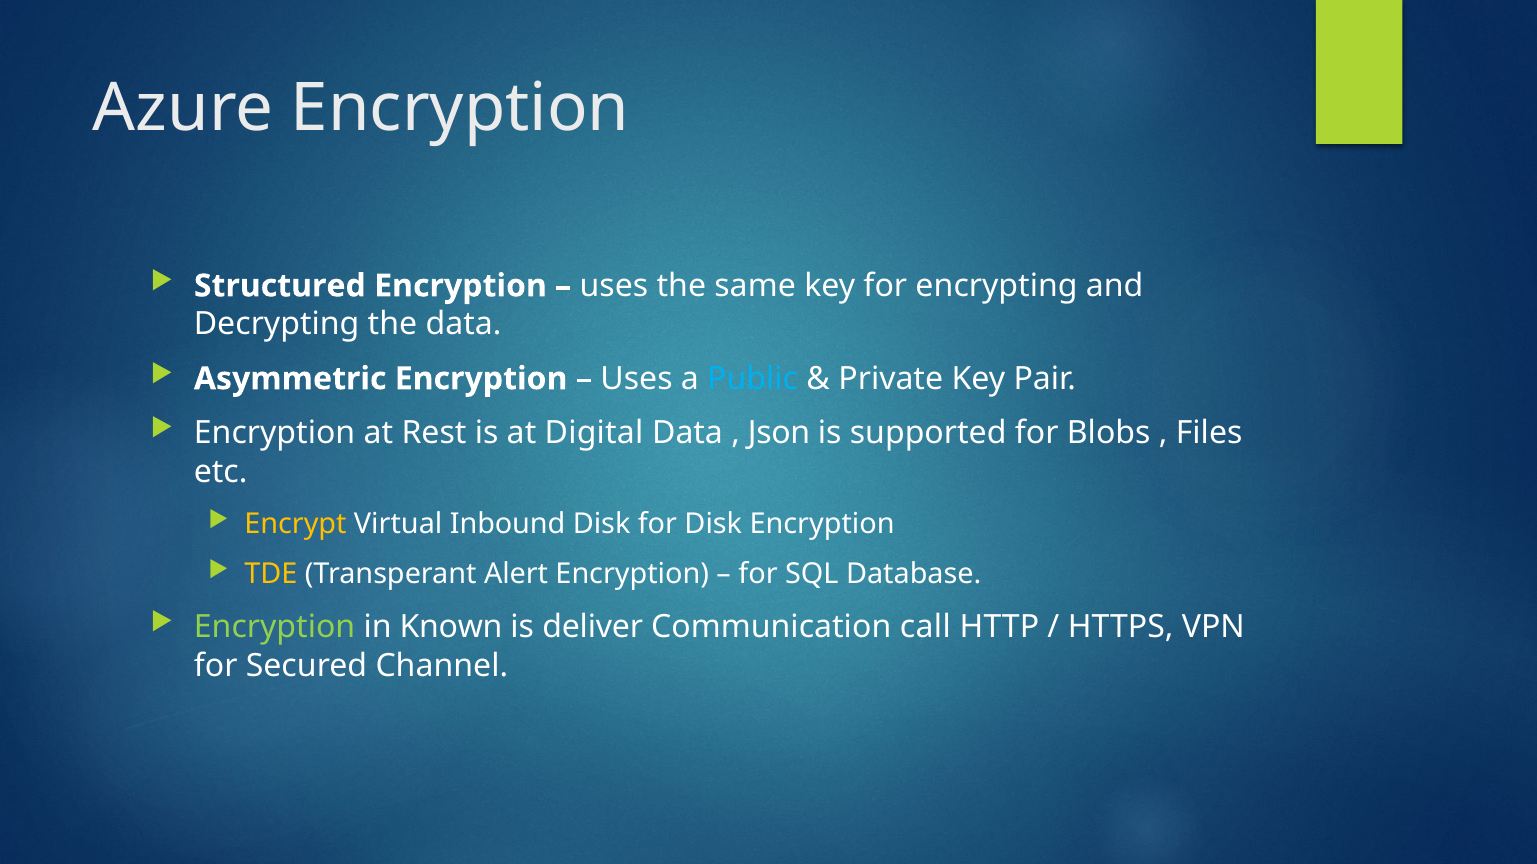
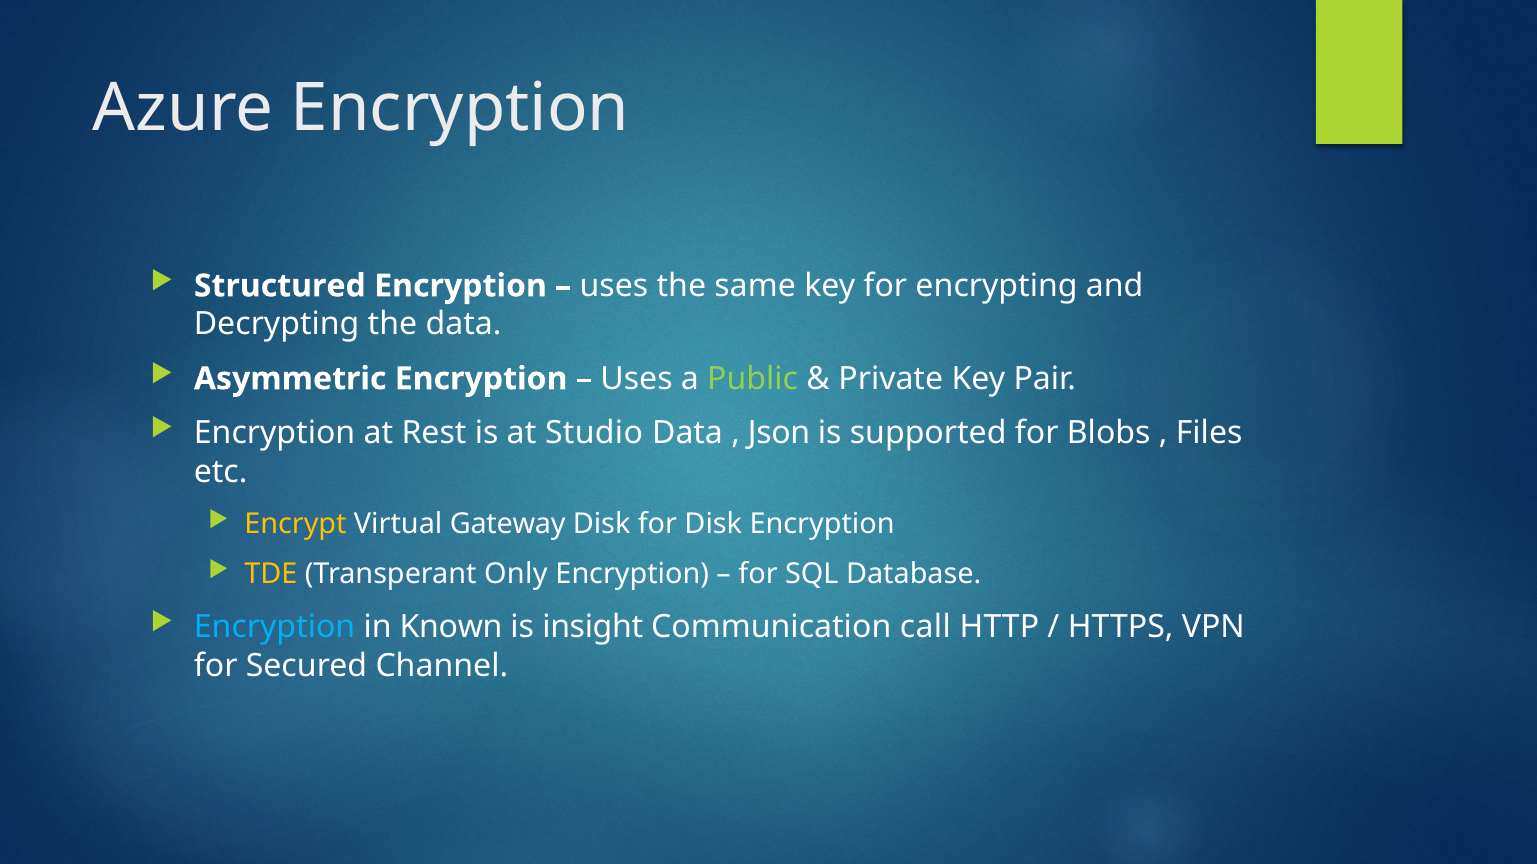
Public colour: light blue -> light green
Digital: Digital -> Studio
Inbound: Inbound -> Gateway
Alert: Alert -> Only
Encryption at (275, 628) colour: light green -> light blue
deliver: deliver -> insight
